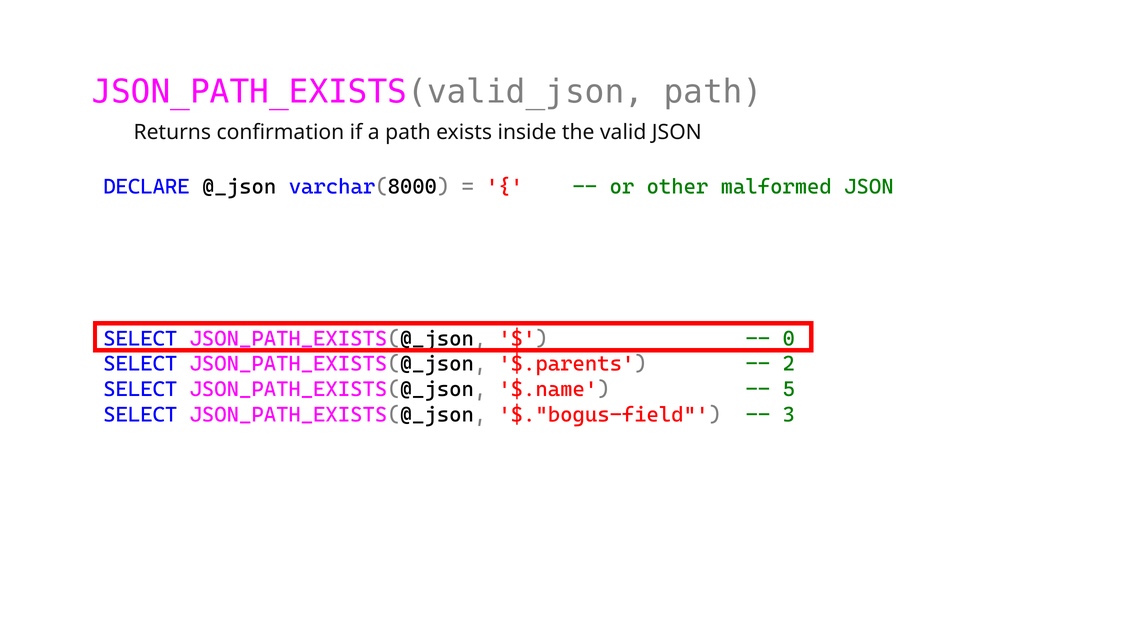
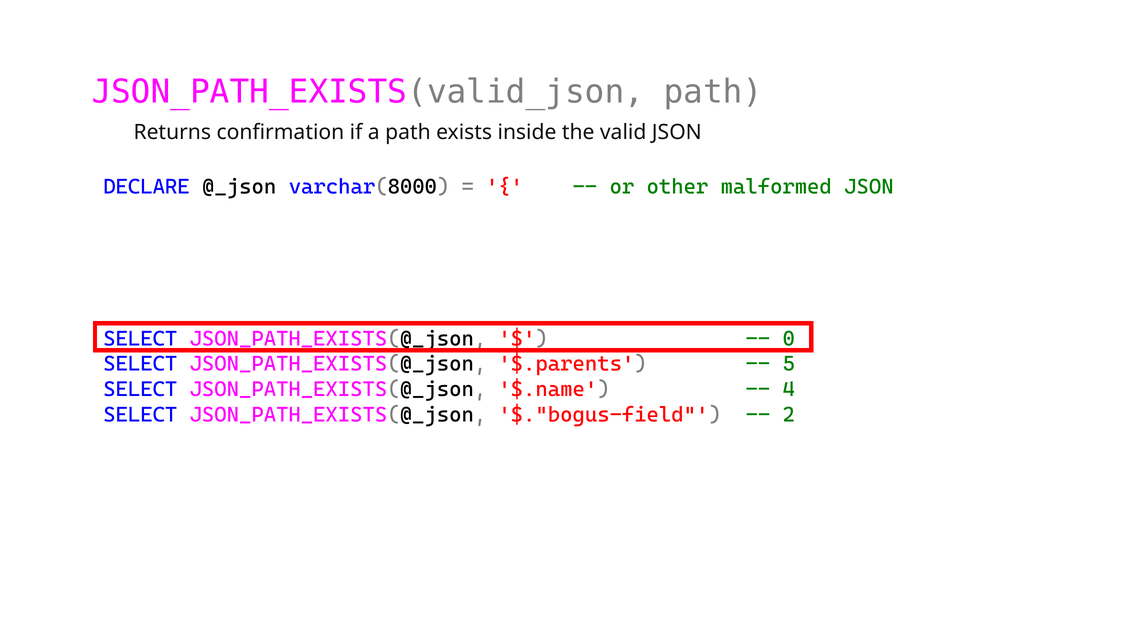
2: 2 -> 5
5: 5 -> 4
3: 3 -> 2
